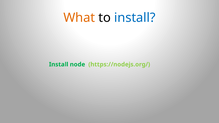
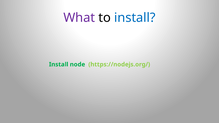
What colour: orange -> purple
